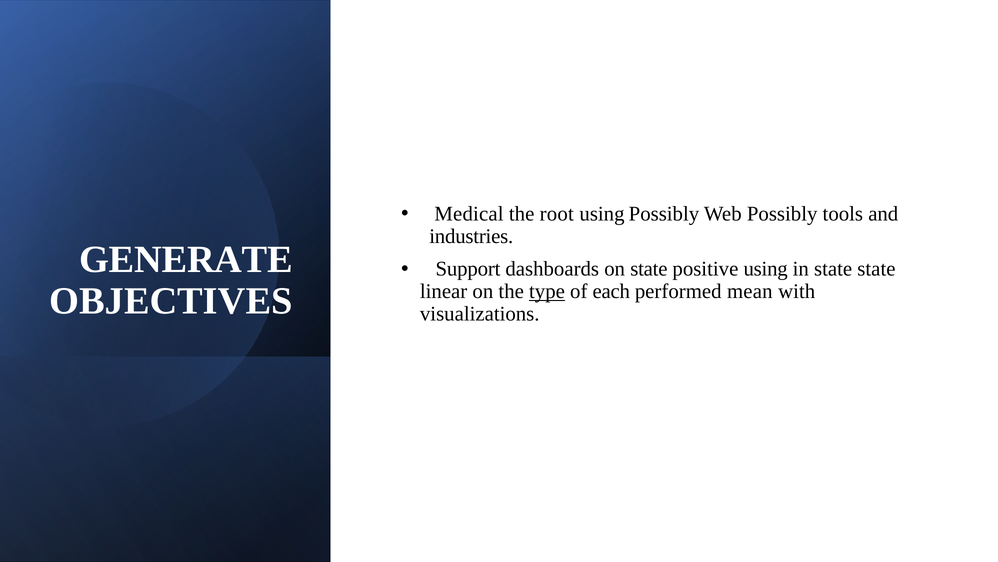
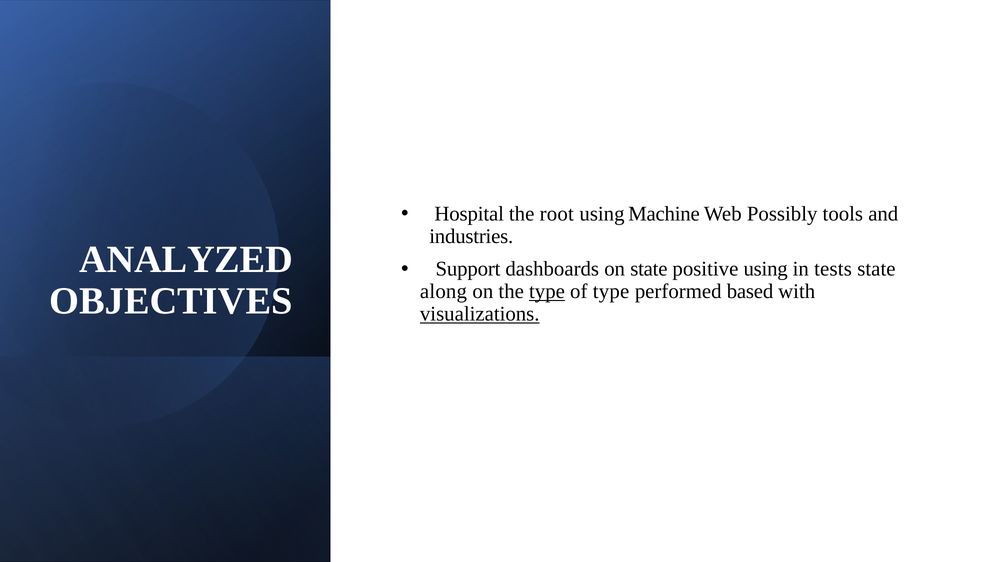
Medical: Medical -> Hospital
using Possibly: Possibly -> Machine
GENERATE: GENERATE -> ANALYZED
in state: state -> tests
linear: linear -> along
of each: each -> type
mean: mean -> based
visualizations underline: none -> present
